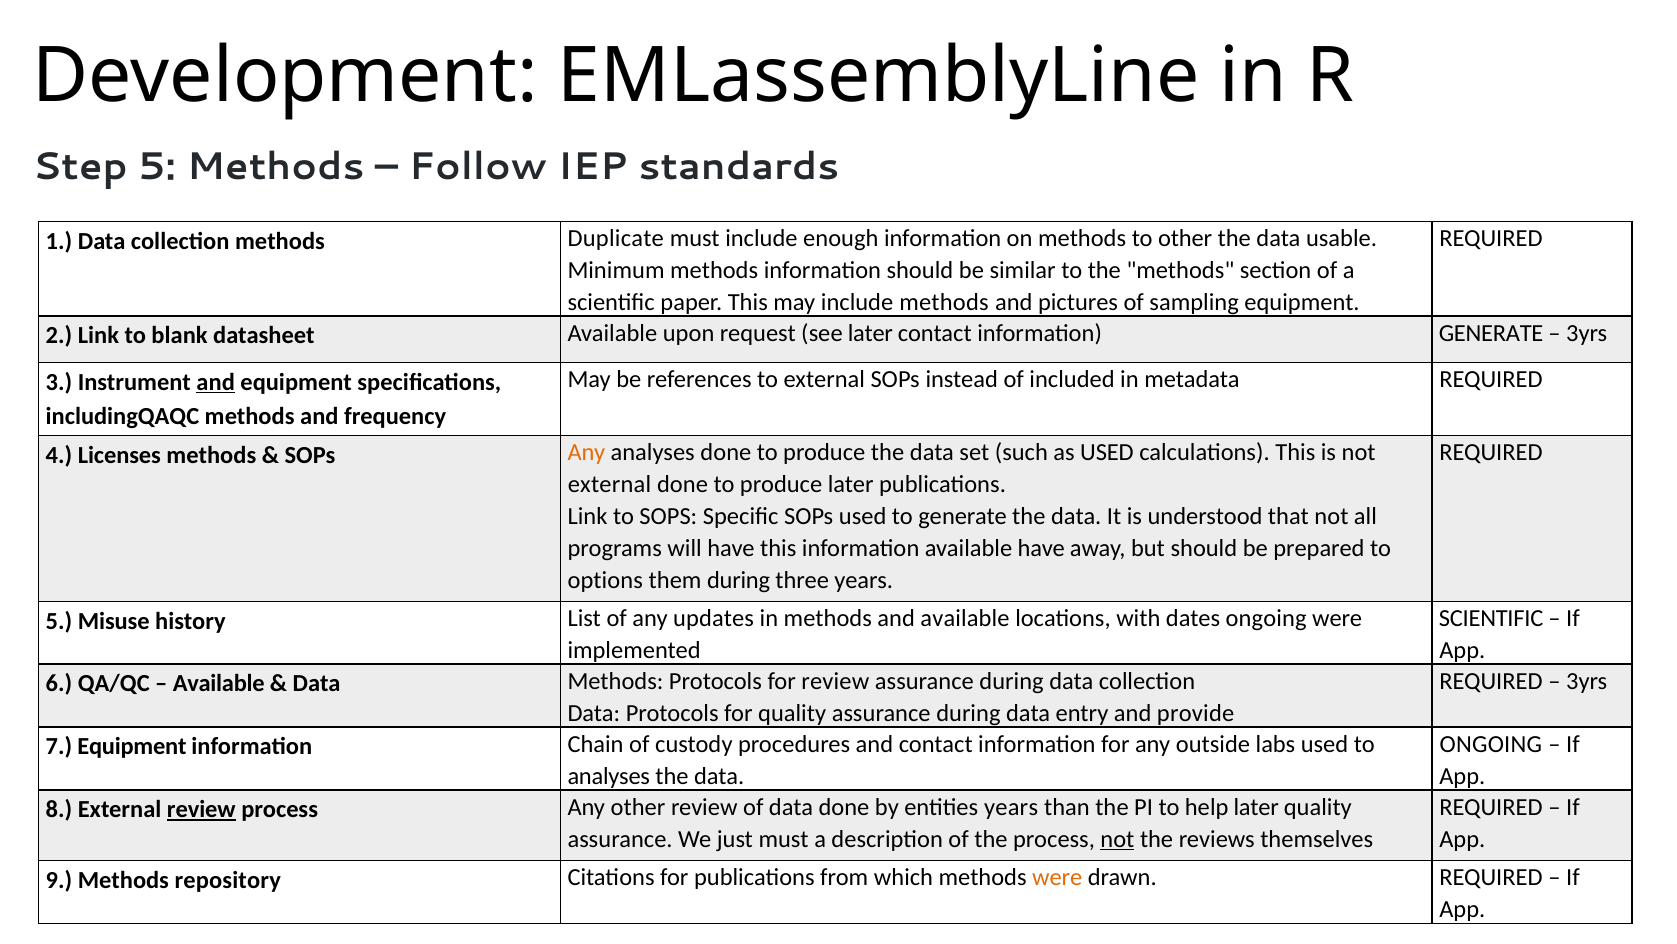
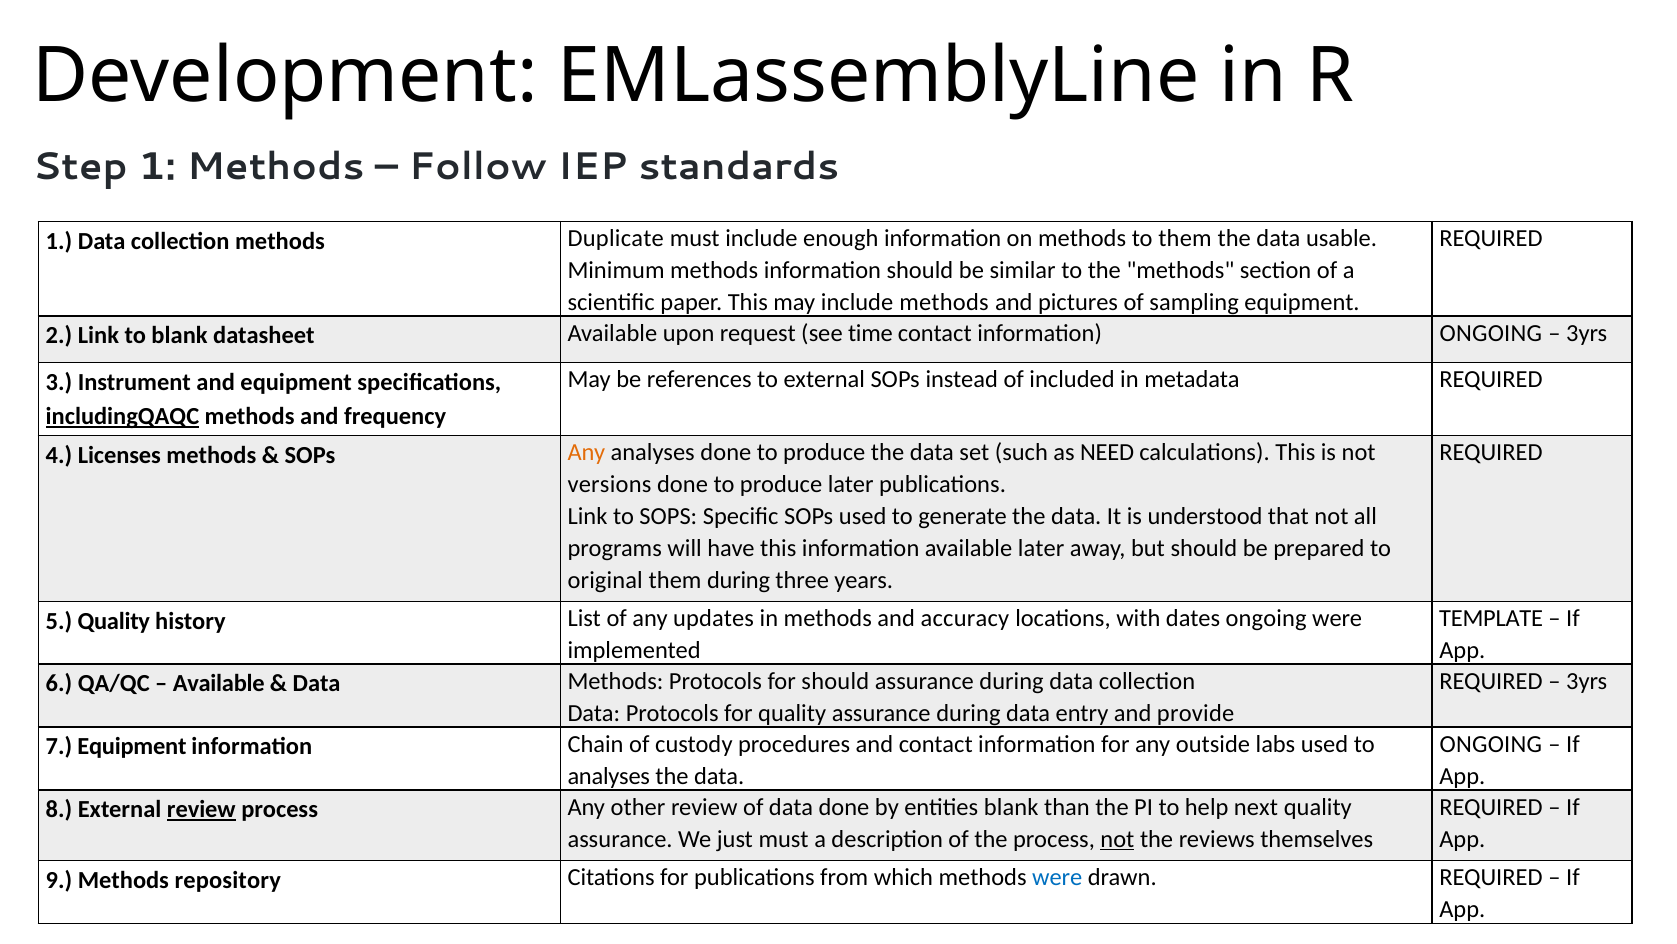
Step 5: 5 -> 1
to other: other -> them
see later: later -> time
information GENERATE: GENERATE -> ONGOING
and at (216, 382) underline: present -> none
includingQAQC underline: none -> present
as USED: USED -> NEED
external at (609, 484): external -> versions
available have: have -> later
options: options -> original
SCIENTIFIC at (1491, 618): SCIENTIFIC -> TEMPLATE
5 Misuse: Misuse -> Quality
and available: available -> accuracy
for review: review -> should
entities years: years -> blank
help later: later -> next
were at (1057, 877) colour: orange -> blue
